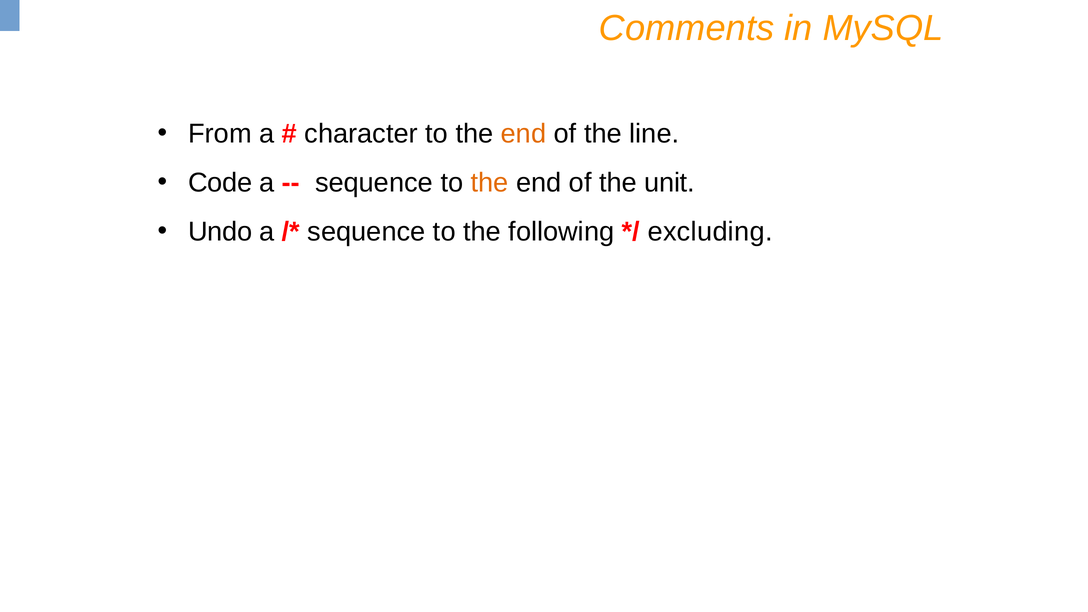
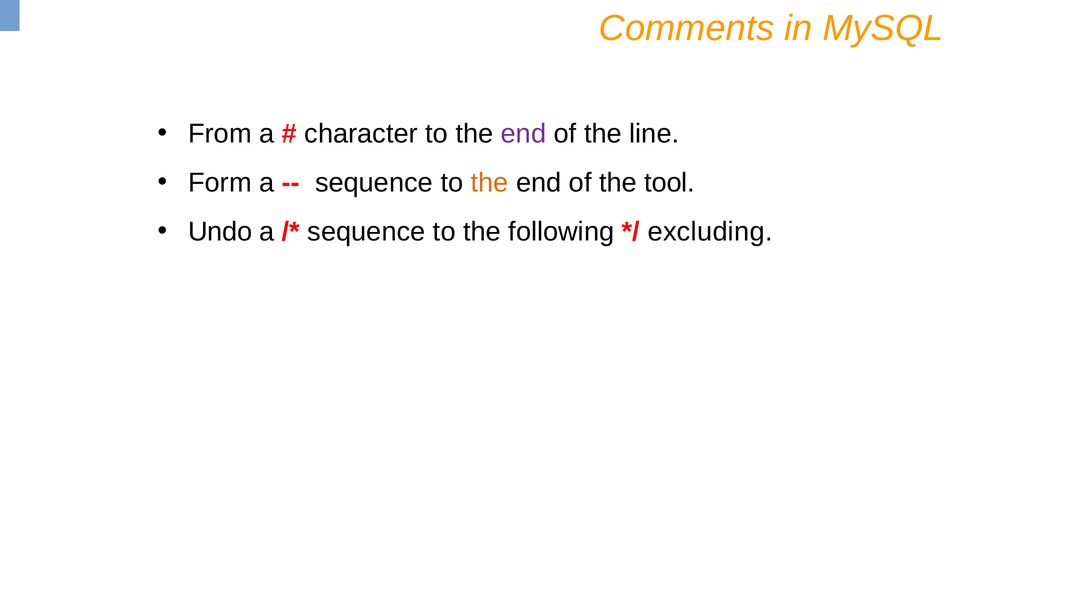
end at (524, 134) colour: orange -> purple
Code: Code -> Form
unit: unit -> tool
